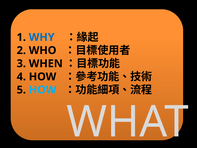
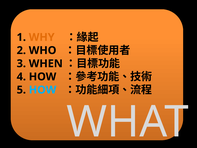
WHY colour: blue -> orange
